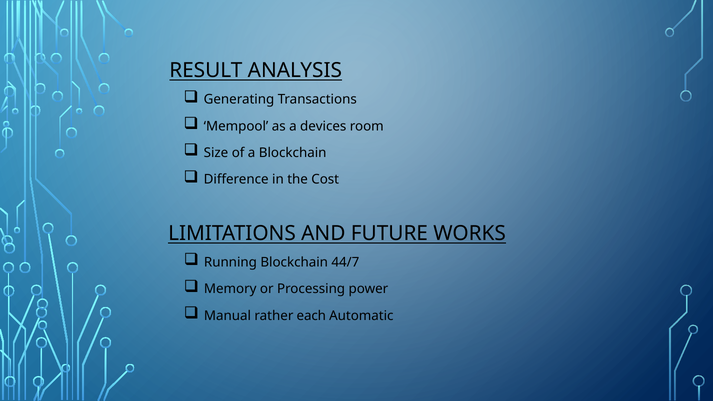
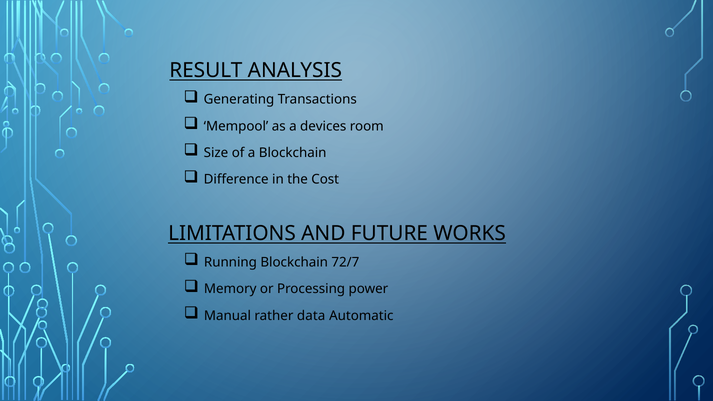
44/7: 44/7 -> 72/7
each: each -> data
